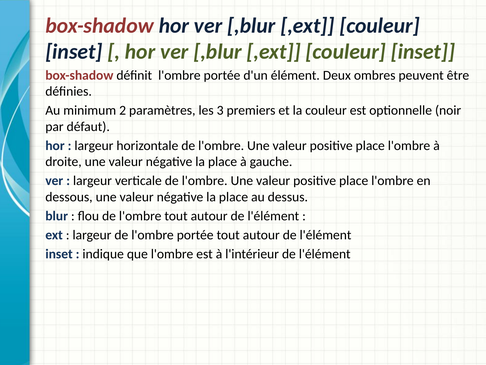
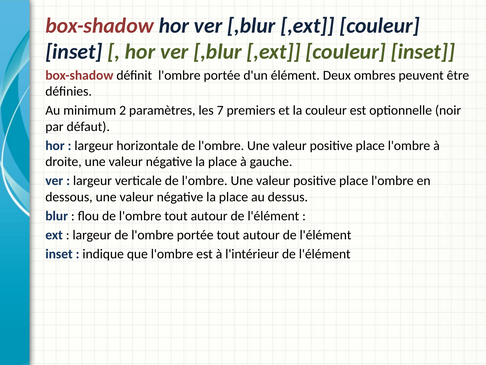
3: 3 -> 7
